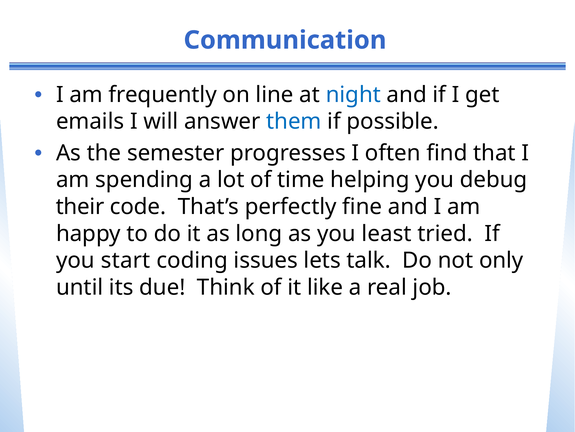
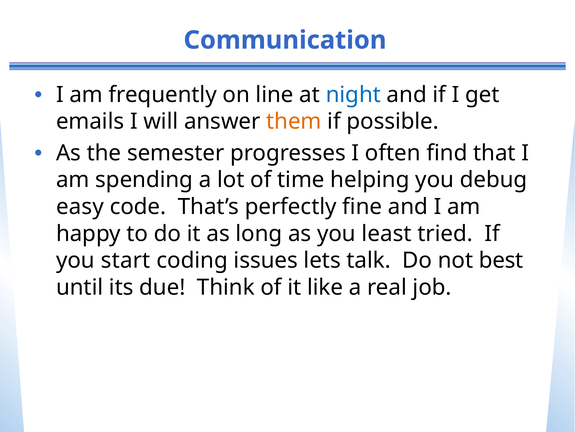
them colour: blue -> orange
their: their -> easy
only: only -> best
